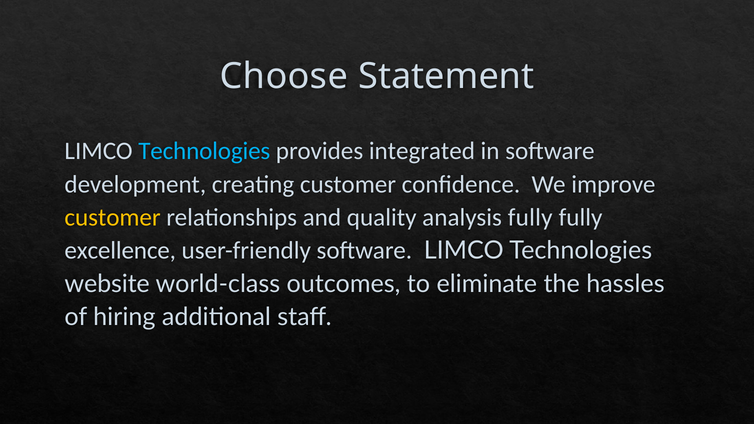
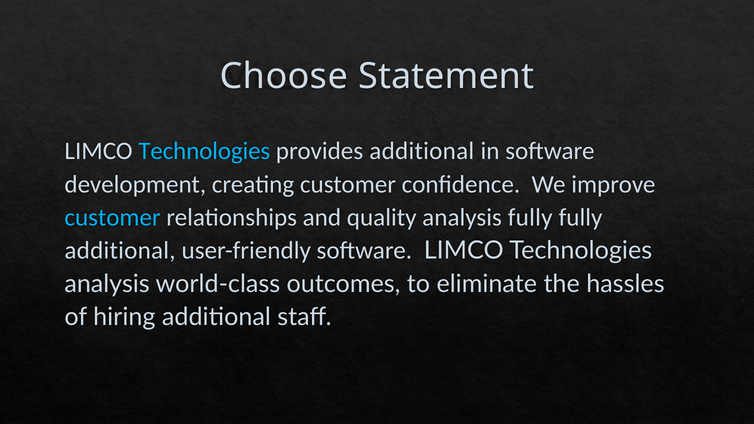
provides integrated: integrated -> additional
customer at (113, 218) colour: yellow -> light blue
excellence at (120, 251): excellence -> additional
website at (107, 284): website -> analysis
